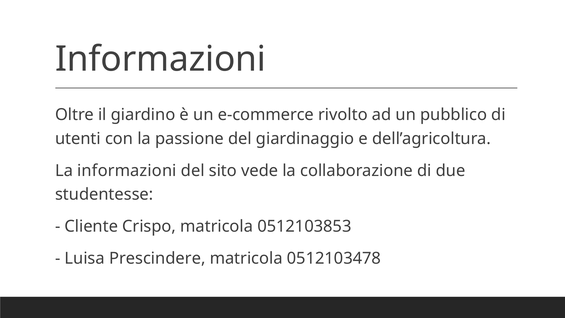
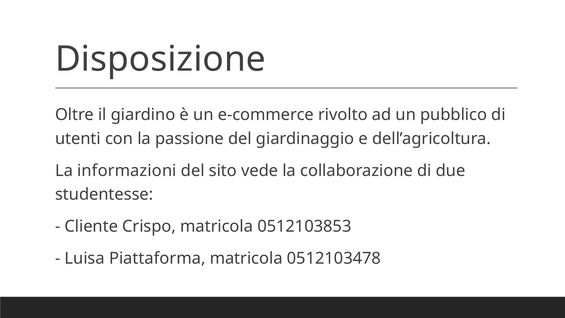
Informazioni at (161, 59): Informazioni -> Disposizione
Prescindere: Prescindere -> Piattaforma
